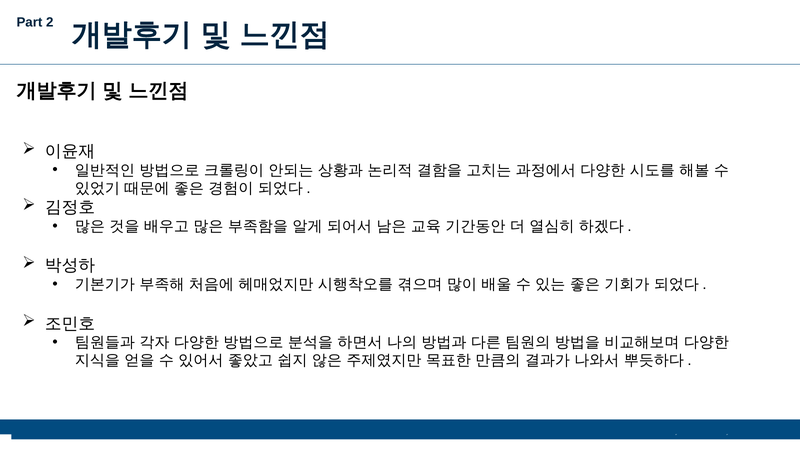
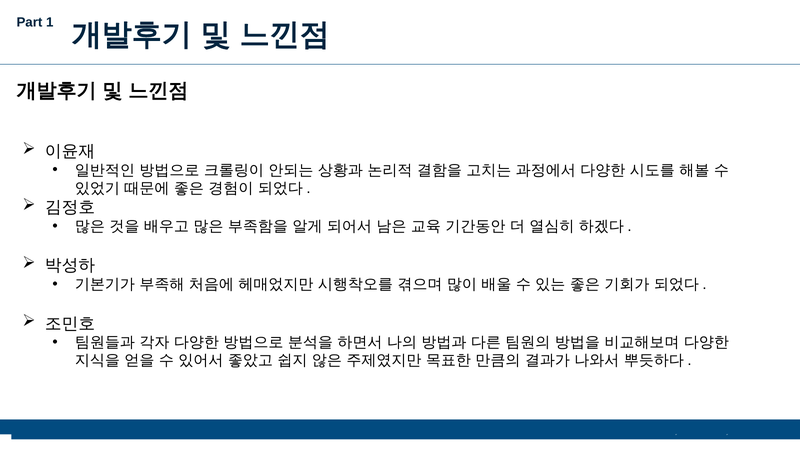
2: 2 -> 1
